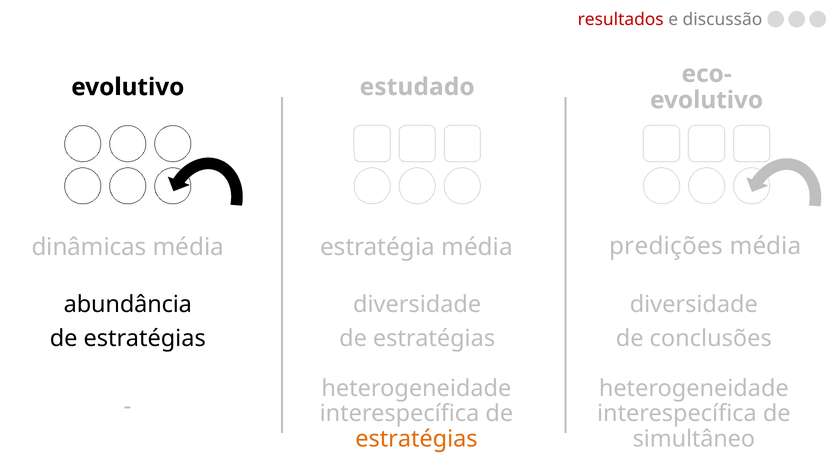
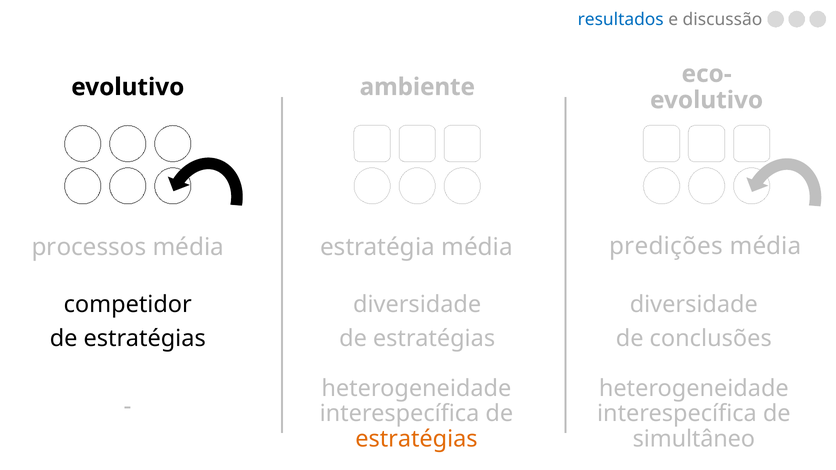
resultados colour: red -> blue
estudado: estudado -> ambiente
dinâmicas: dinâmicas -> processos
abundância: abundância -> competidor
